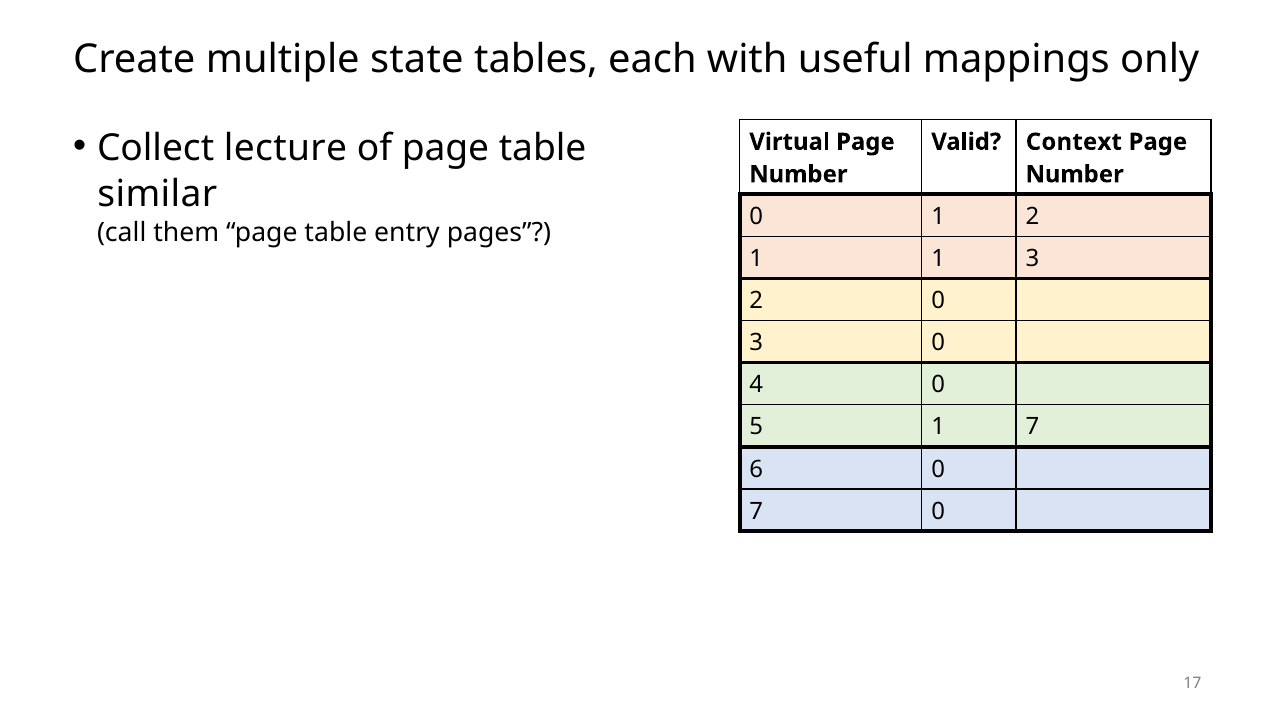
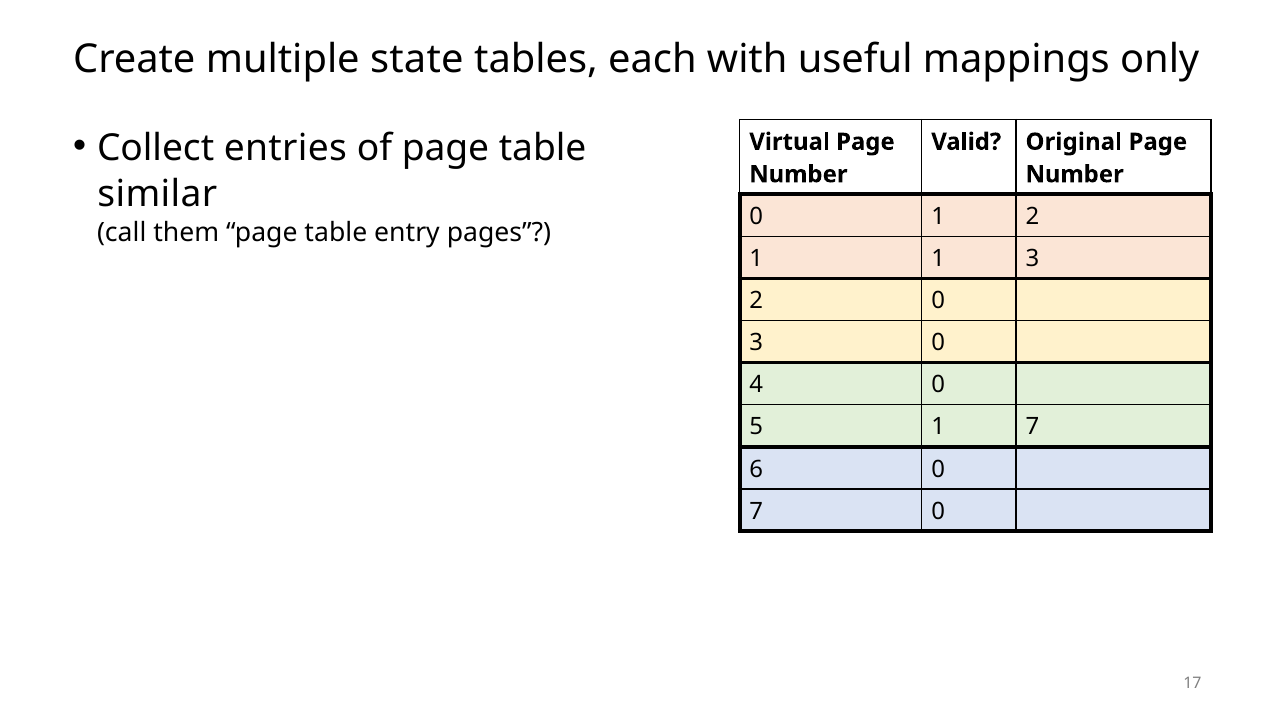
lecture: lecture -> entries
Context: Context -> Original
